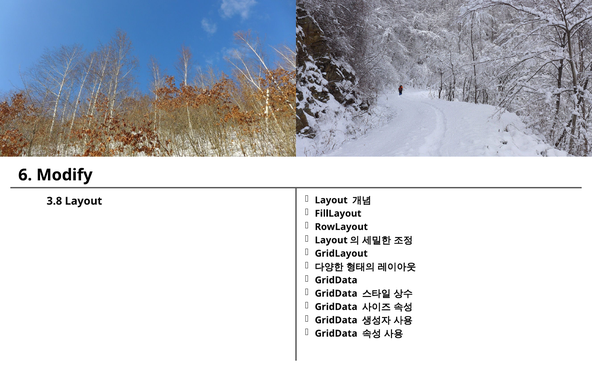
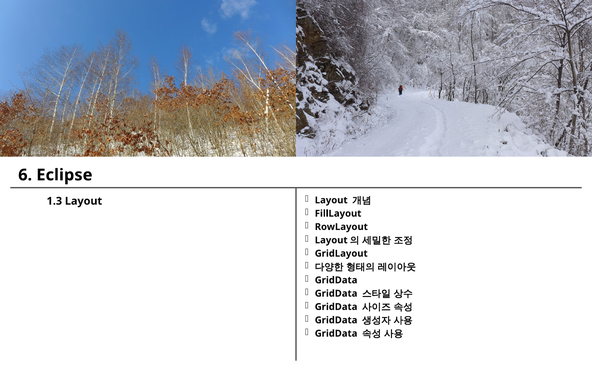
Modify: Modify -> Eclipse
3.8: 3.8 -> 1.3
